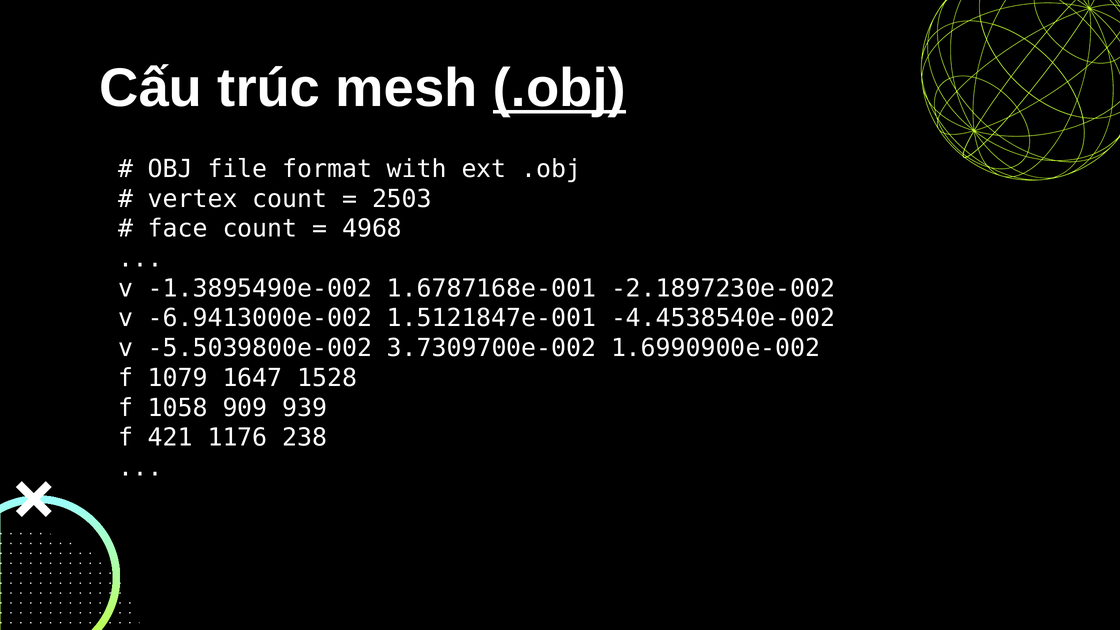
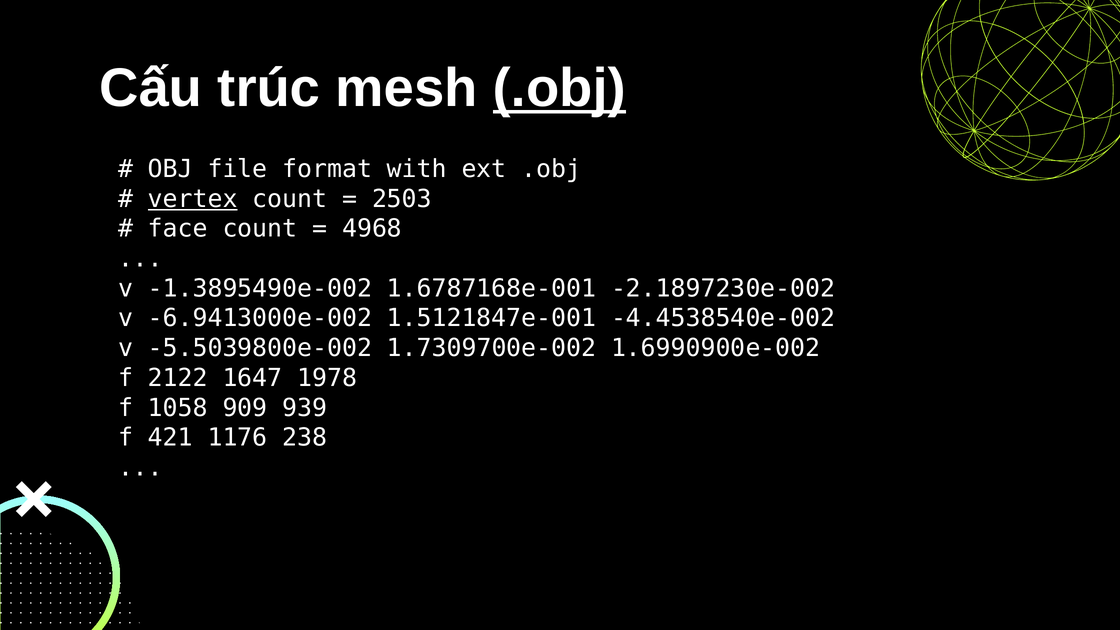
vertex underline: none -> present
3.7309700e-002: 3.7309700e-002 -> 1.7309700e-002
1079: 1079 -> 2122
1528: 1528 -> 1978
